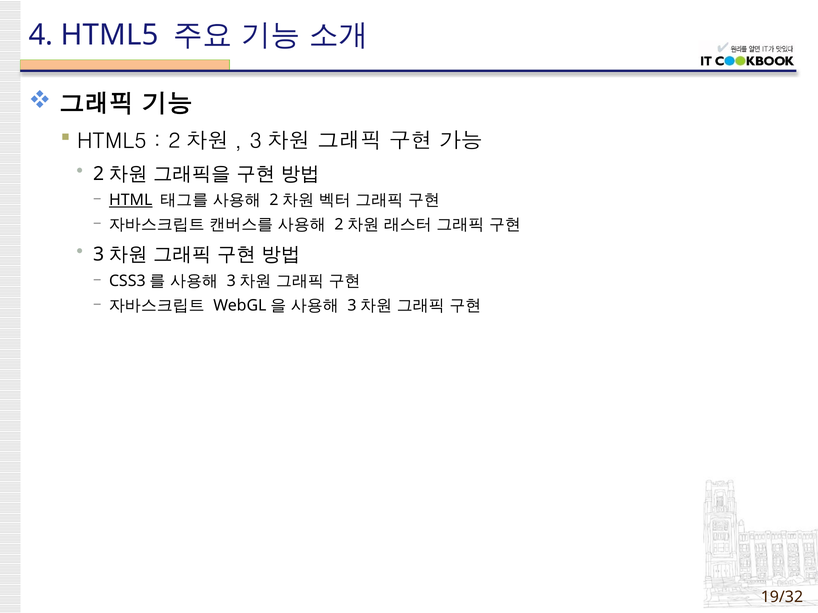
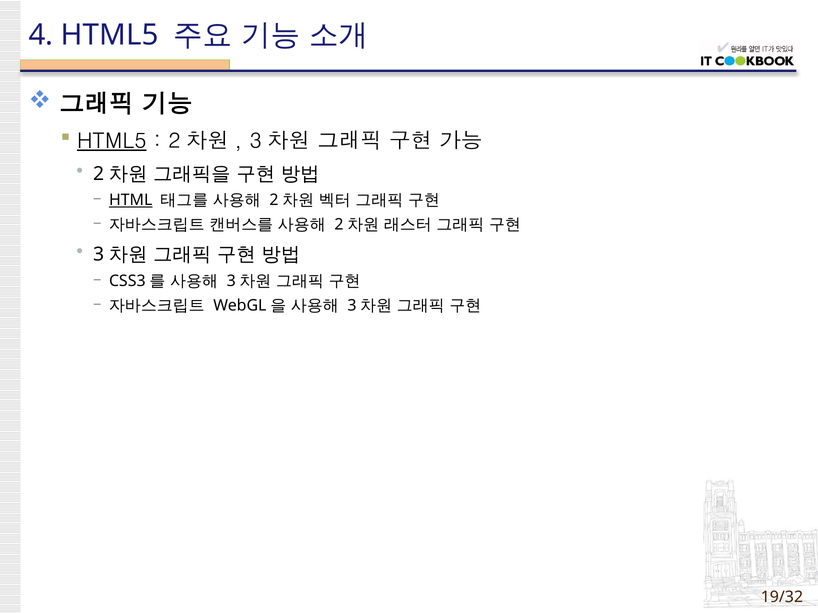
HTML5 at (112, 141) underline: none -> present
